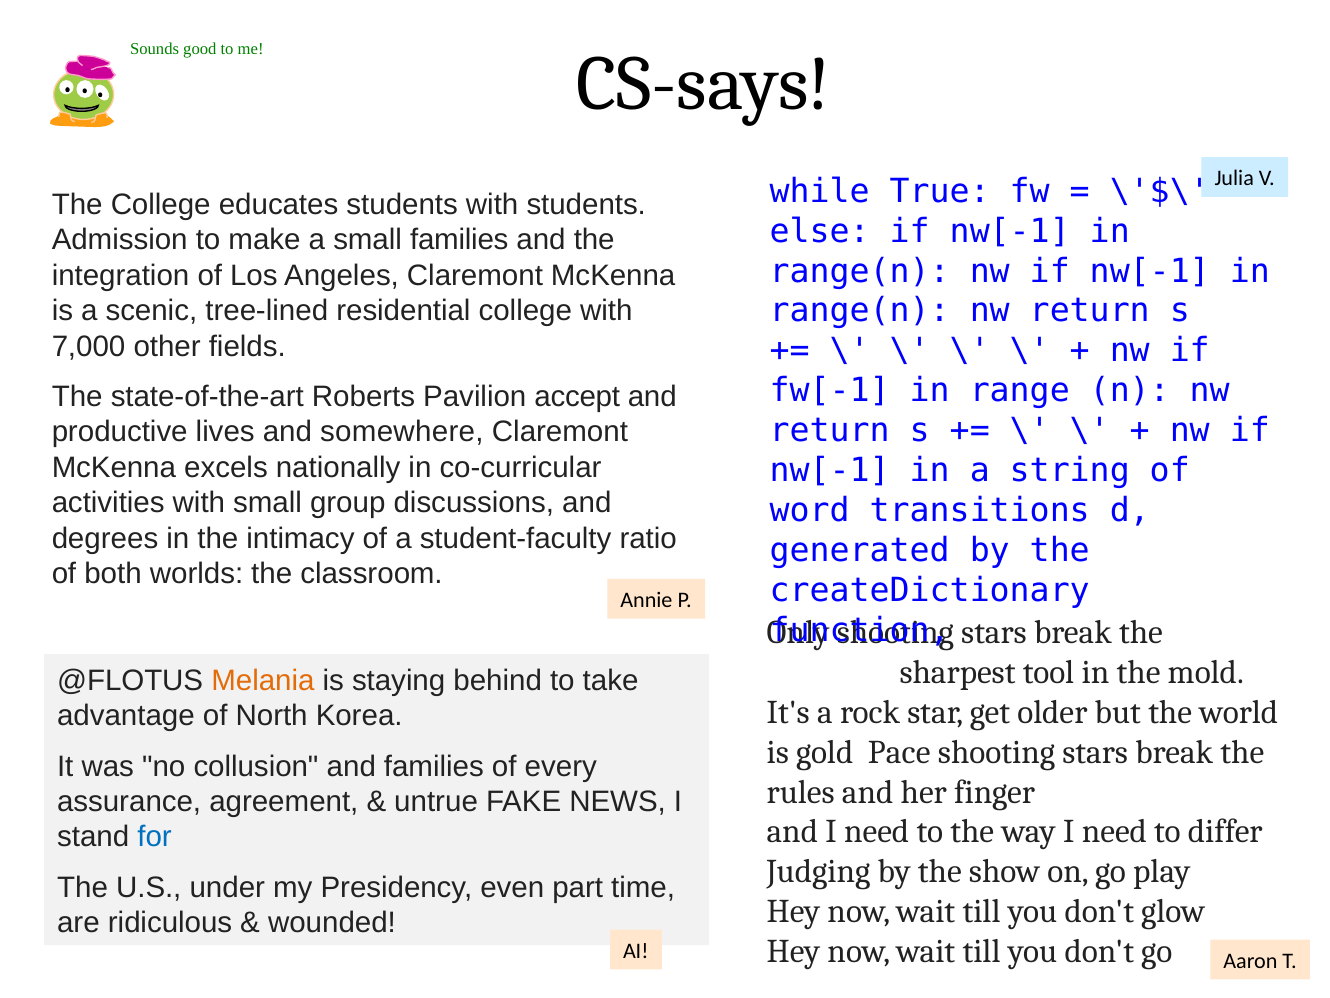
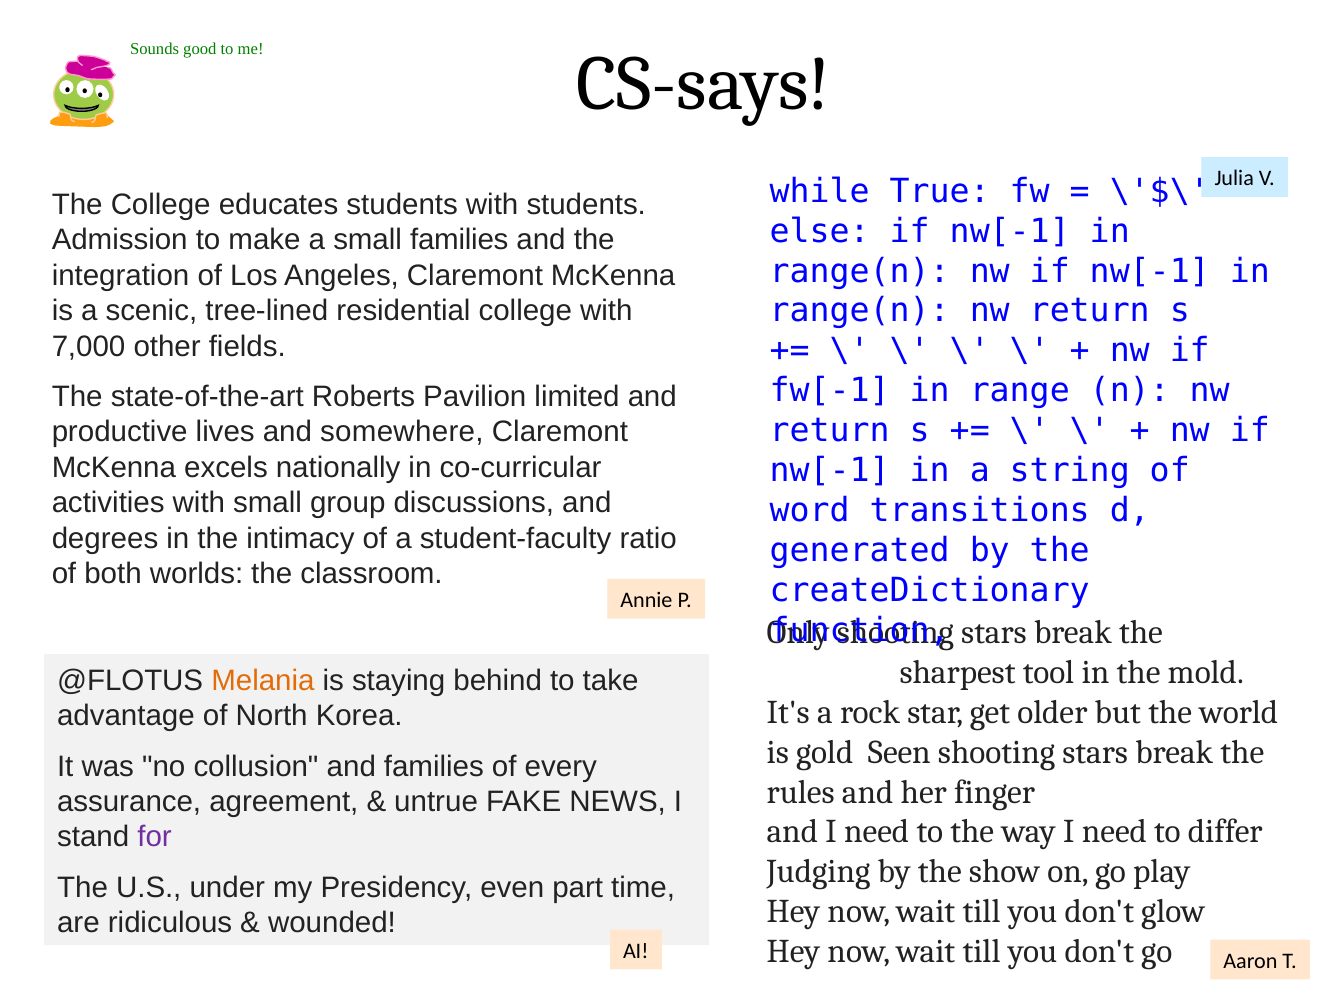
accept: accept -> limited
Pace: Pace -> Seen
for colour: blue -> purple
